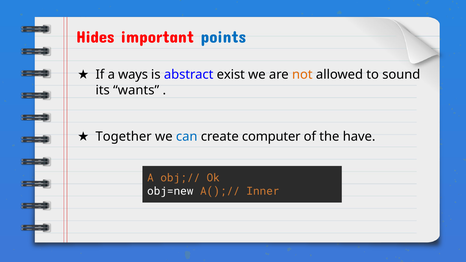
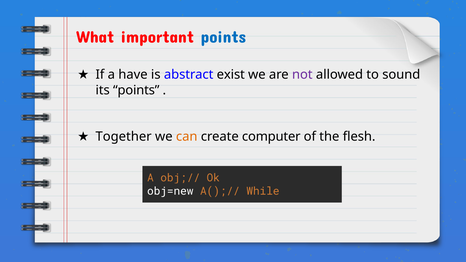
Hides: Hides -> What
ways: ways -> have
not colour: orange -> purple
its wants: wants -> points
can colour: blue -> orange
have: have -> flesh
Inner: Inner -> While
